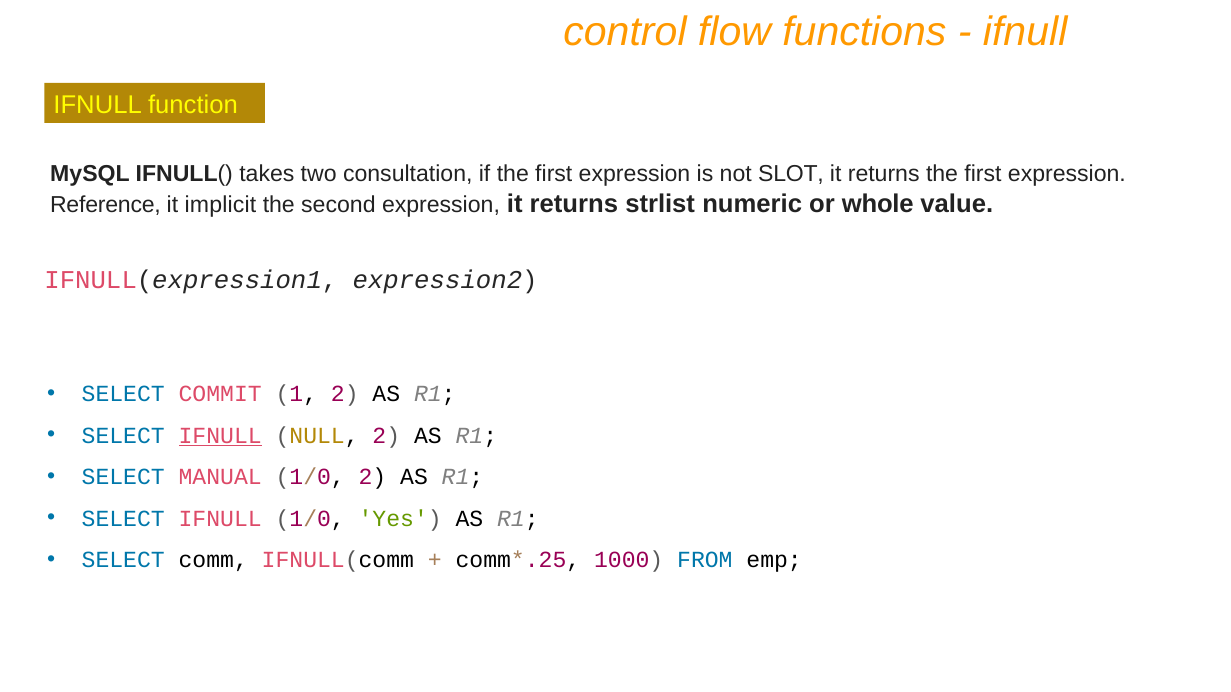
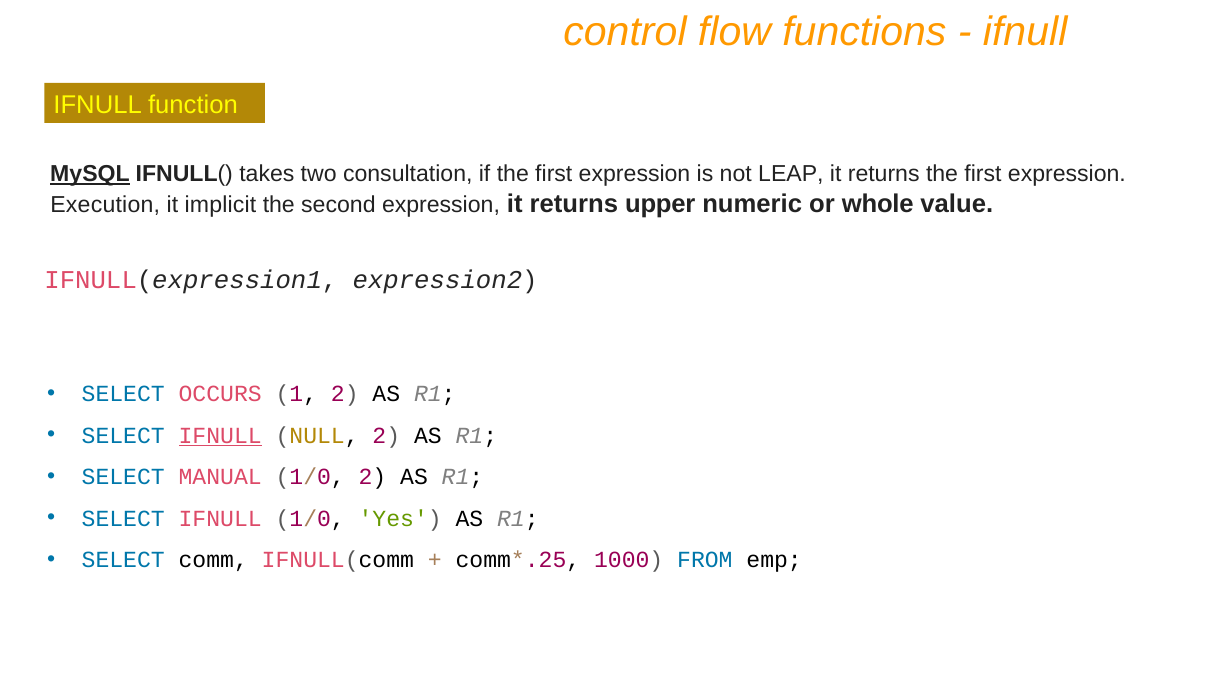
MySQL underline: none -> present
SLOT: SLOT -> LEAP
Reference: Reference -> Execution
strlist: strlist -> upper
COMMIT: COMMIT -> OCCURS
